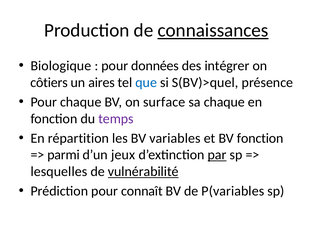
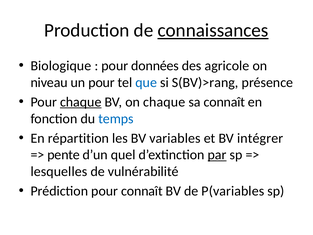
intégrer: intégrer -> agricole
côtiers: côtiers -> niveau
un aires: aires -> pour
S(BV)>quel: S(BV)>quel -> S(BV)>rang
chaque at (81, 102) underline: none -> present
on surface: surface -> chaque
sa chaque: chaque -> connaît
temps colour: purple -> blue
BV fonction: fonction -> intégrer
parmi: parmi -> pente
jeux: jeux -> quel
vulnérabilité underline: present -> none
